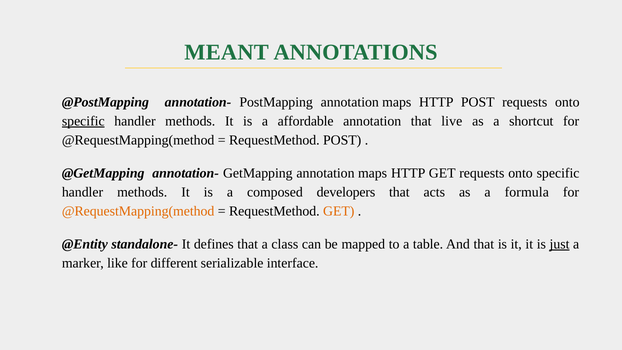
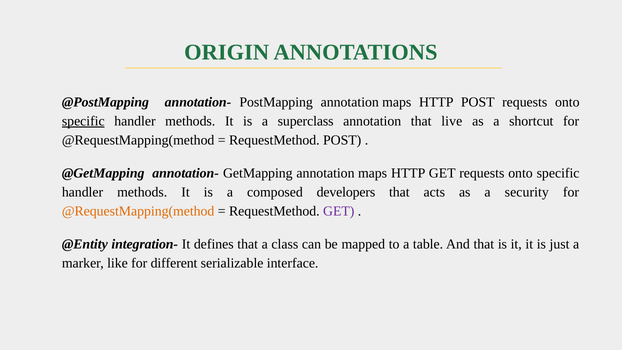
MEANT: MEANT -> ORIGIN
affordable: affordable -> superclass
formula: formula -> security
GET at (339, 211) colour: orange -> purple
standalone-: standalone- -> integration-
just underline: present -> none
